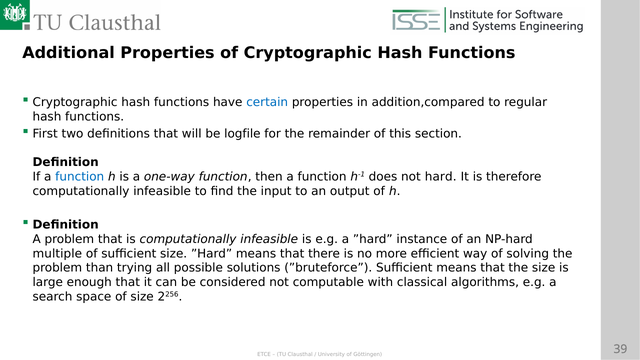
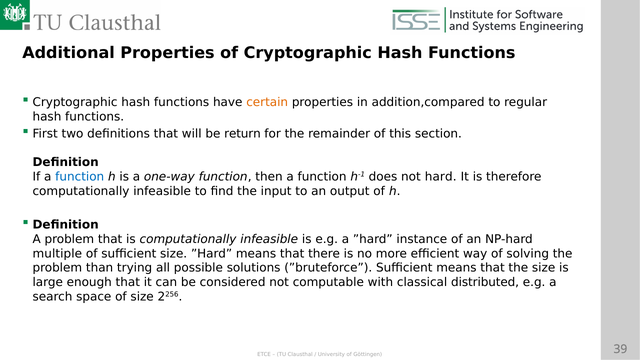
certain colour: blue -> orange
logfile: logfile -> return
algorithms: algorithms -> distributed
